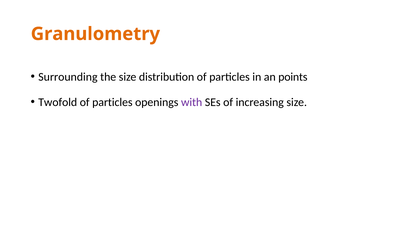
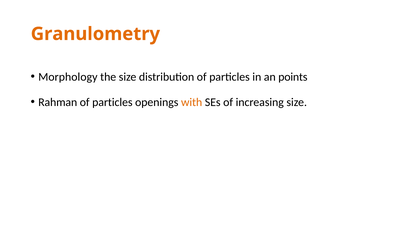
Surrounding: Surrounding -> Morphology
Twofold: Twofold -> Rahman
with colour: purple -> orange
